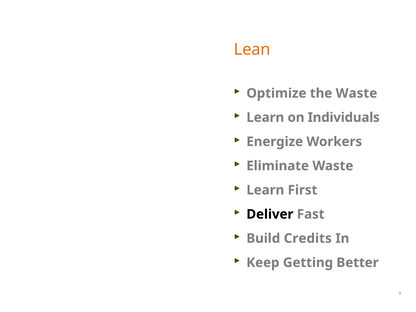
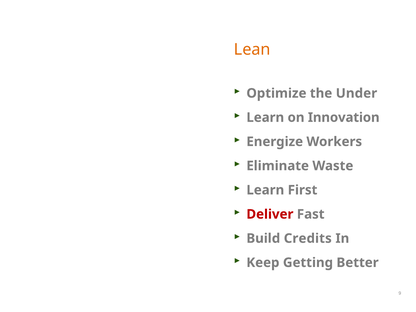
the Waste: Waste -> Under
Individuals: Individuals -> Innovation
Deliver colour: black -> red
